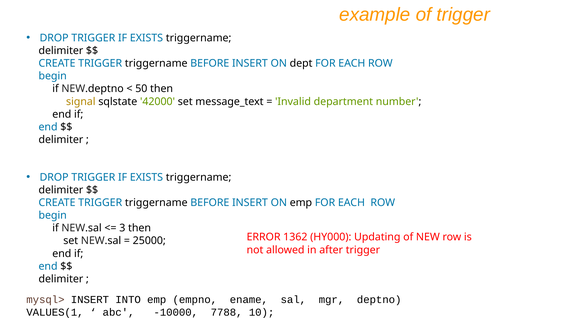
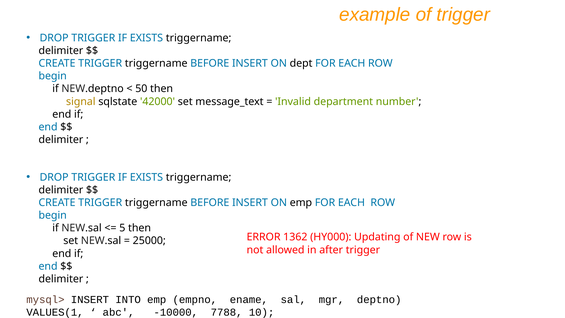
3: 3 -> 5
